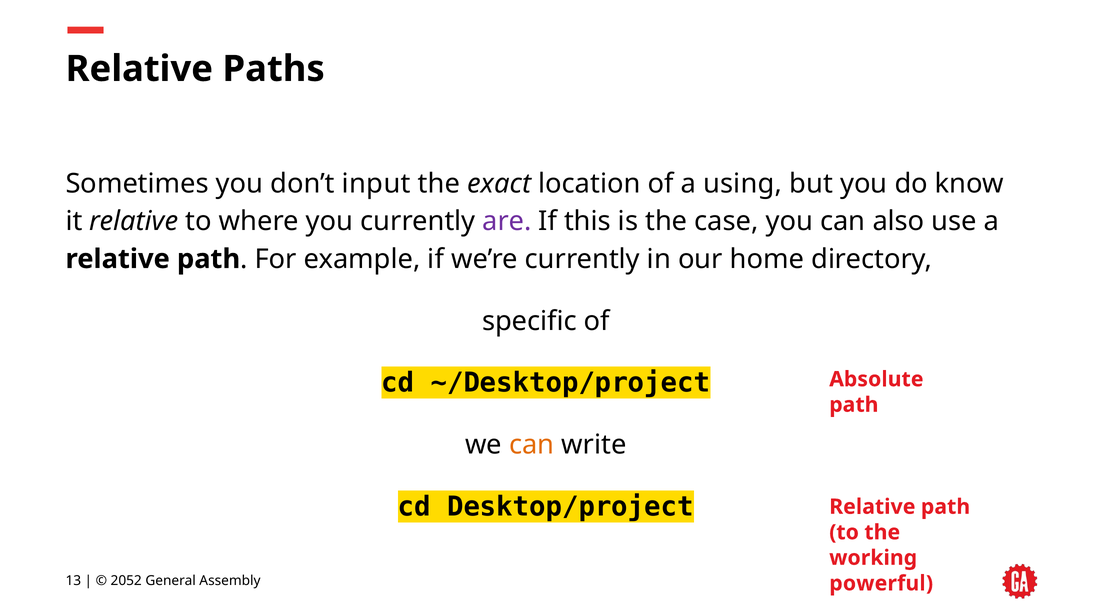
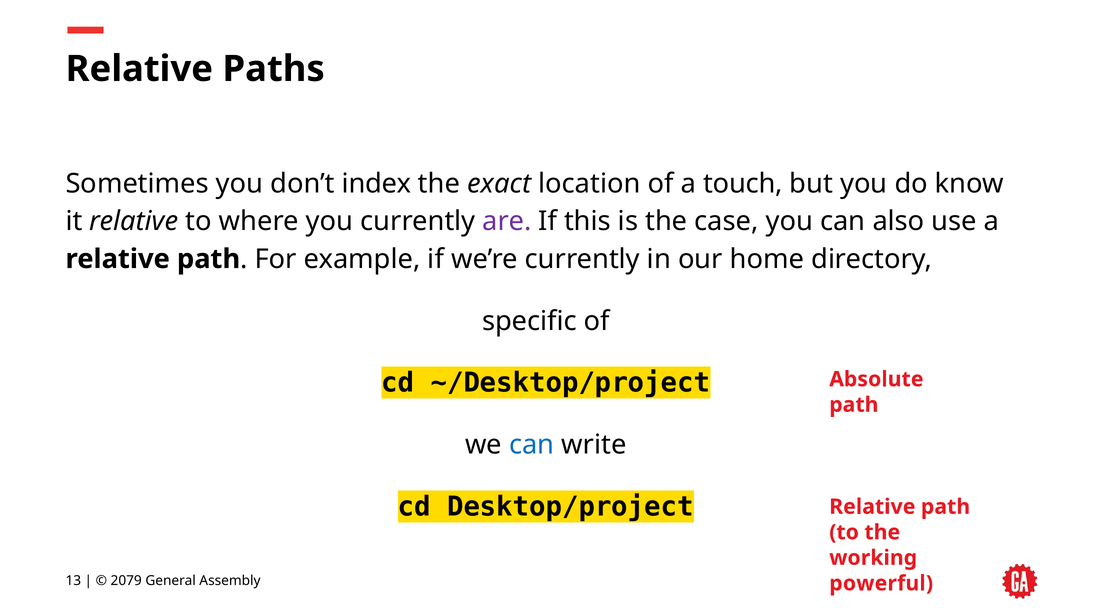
input: input -> index
using: using -> touch
can at (532, 445) colour: orange -> blue
2052: 2052 -> 2079
